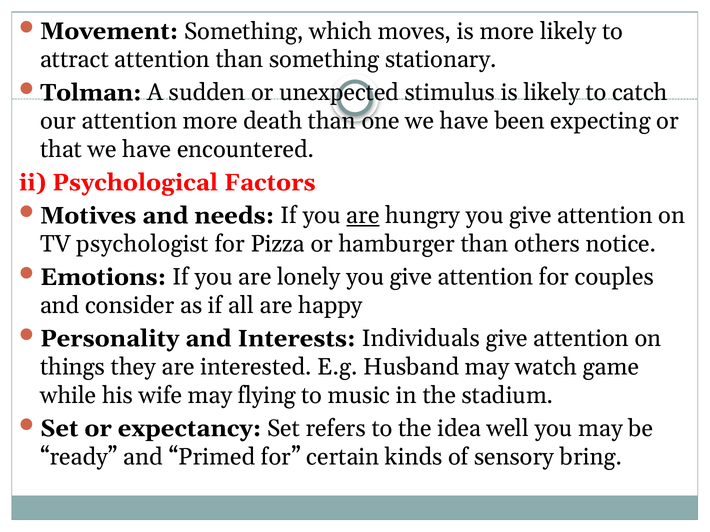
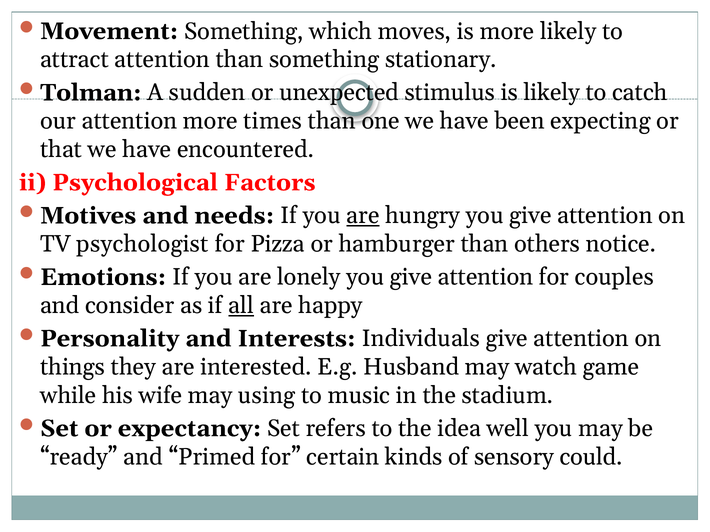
death: death -> times
all underline: none -> present
flying: flying -> using
bring: bring -> could
